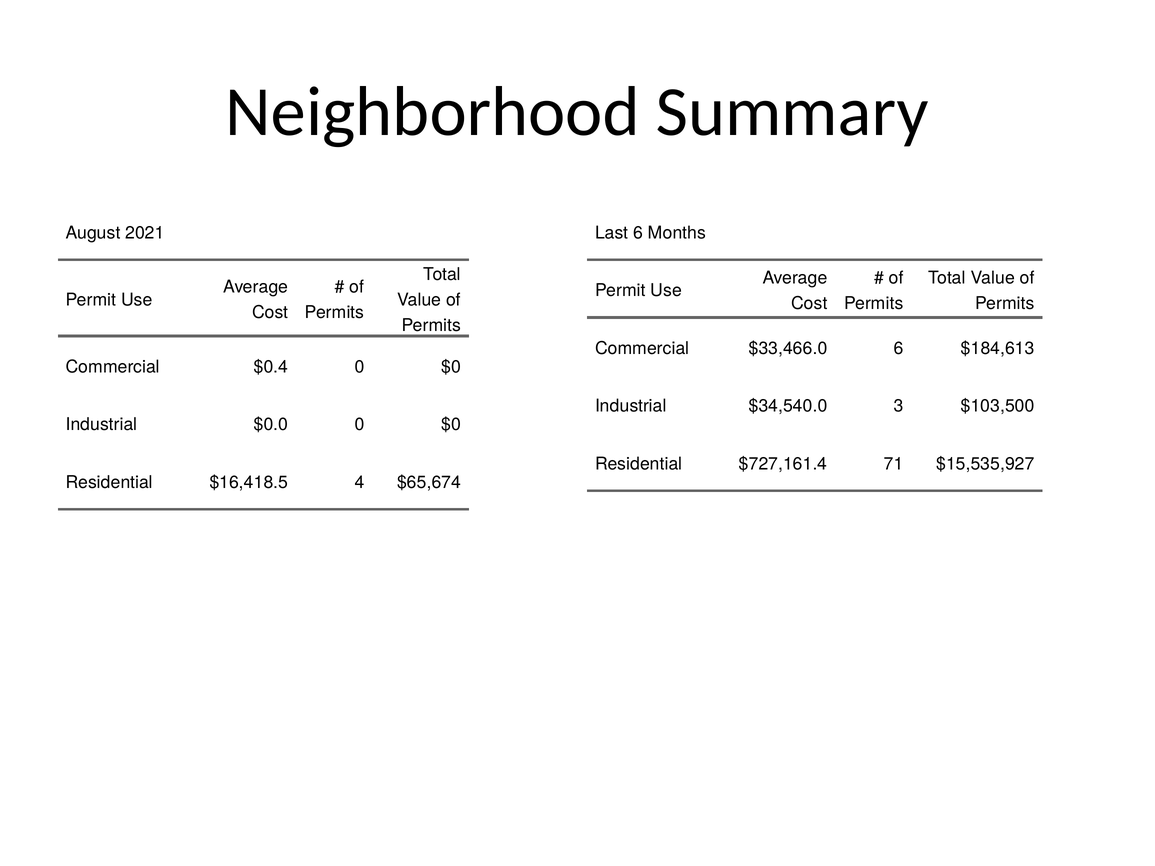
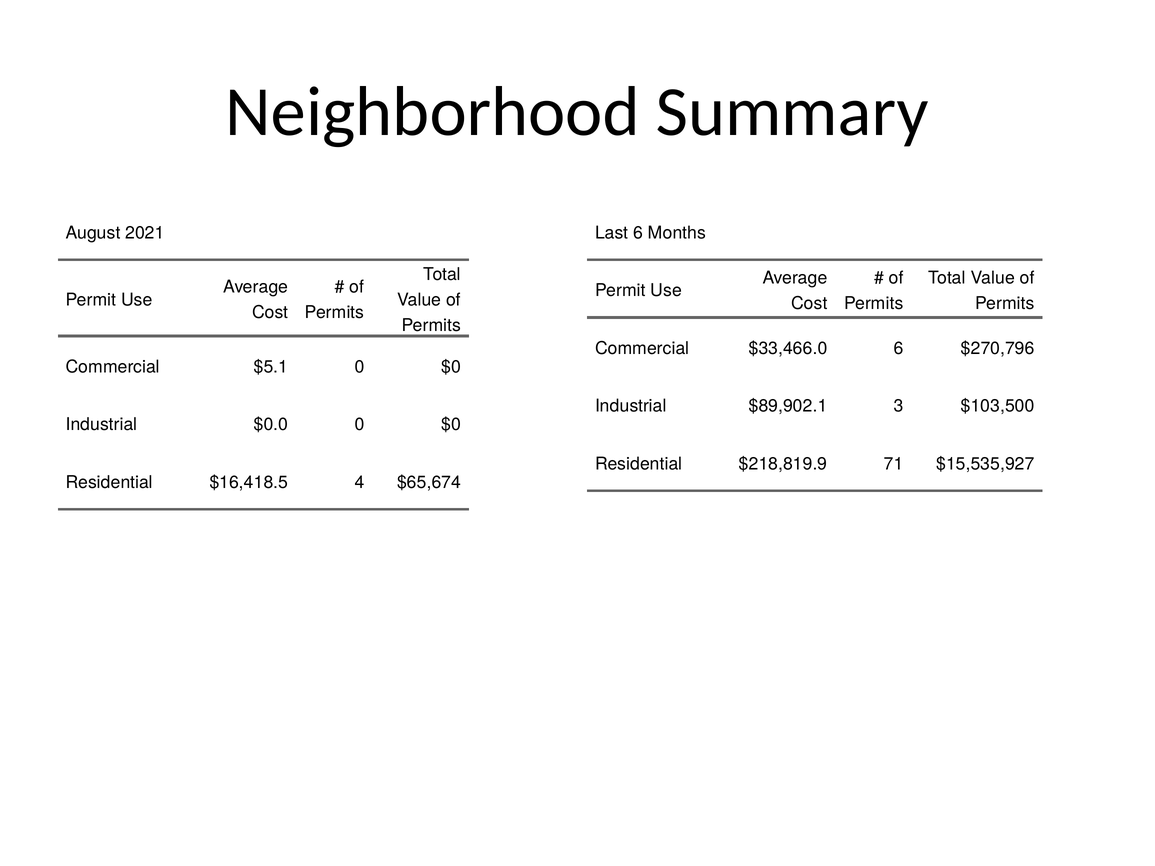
$184,613: $184,613 -> $270,796
$0.4: $0.4 -> $5.1
$34,540.0: $34,540.0 -> $89,902.1
$727,161.4: $727,161.4 -> $218,819.9
